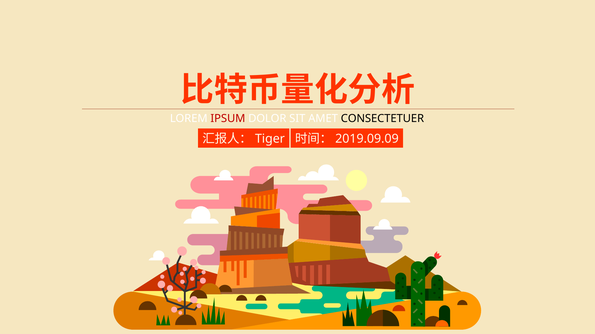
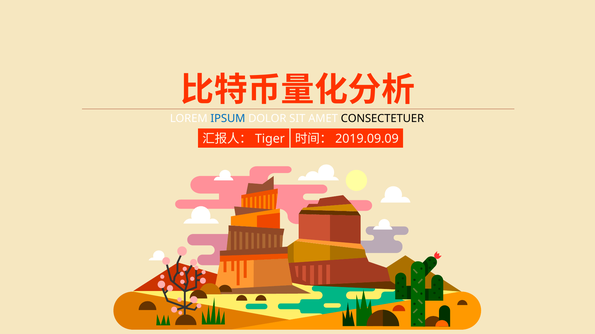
IPSUM colour: red -> blue
